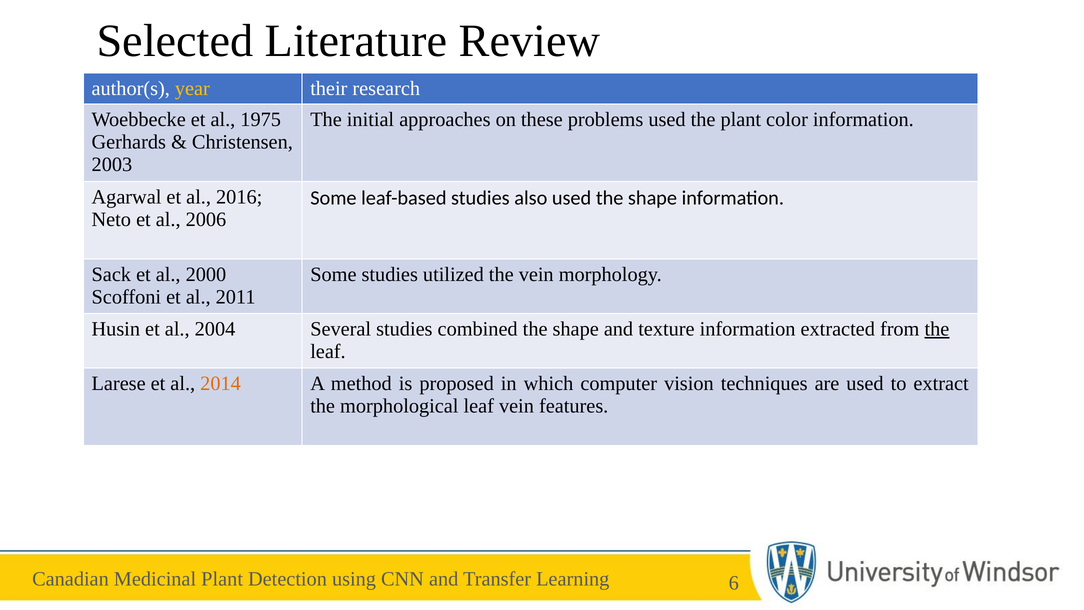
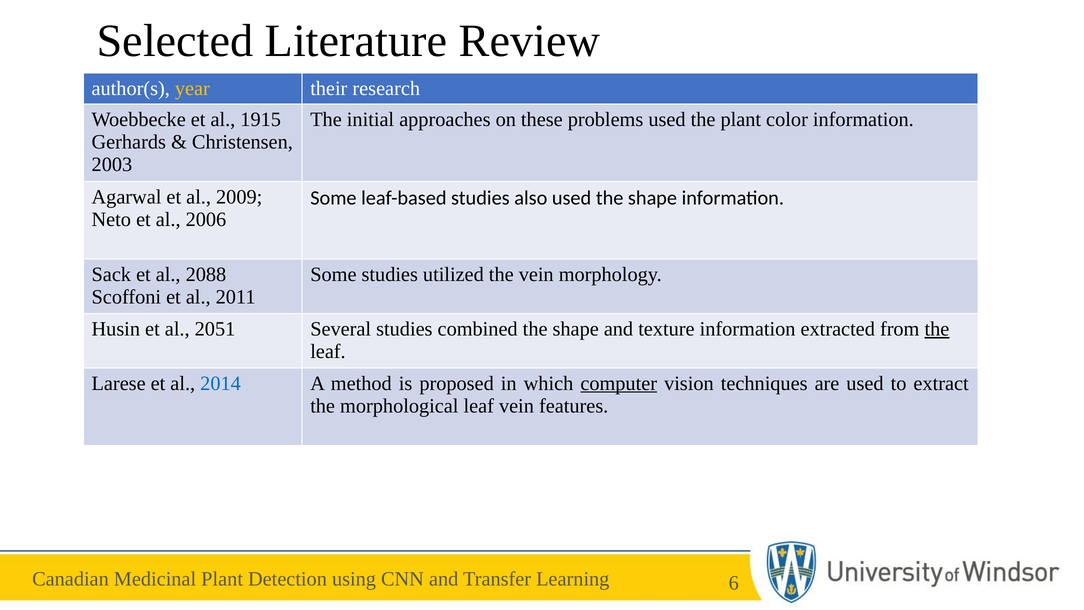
1975: 1975 -> 1915
2016: 2016 -> 2009
2000: 2000 -> 2088
2004: 2004 -> 2051
2014 colour: orange -> blue
computer underline: none -> present
